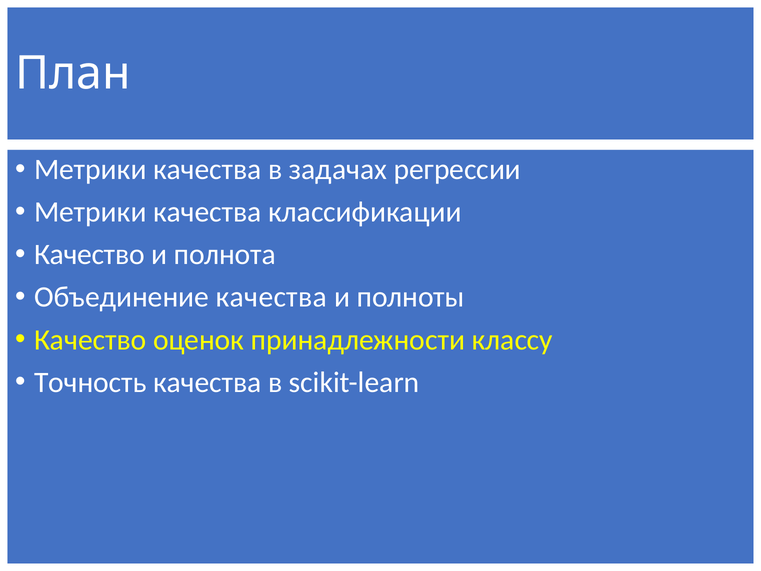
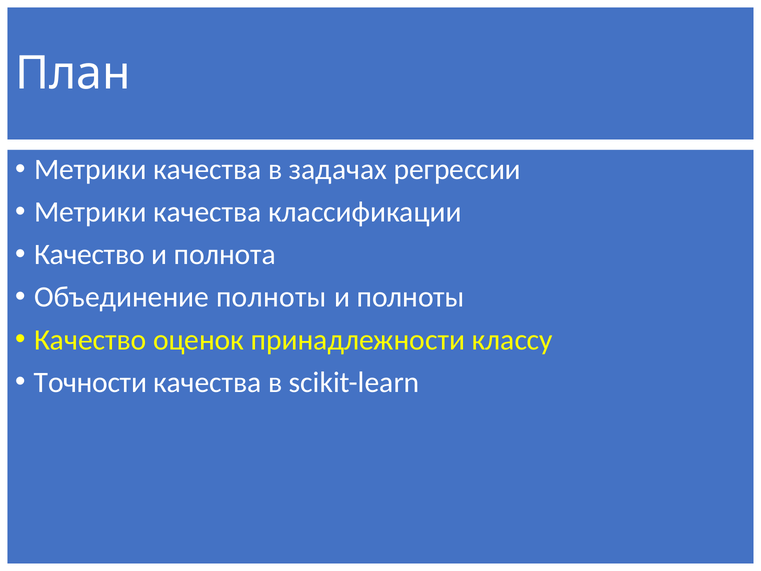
Объединение качества: качества -> полноты
Точность: Точность -> Точности
